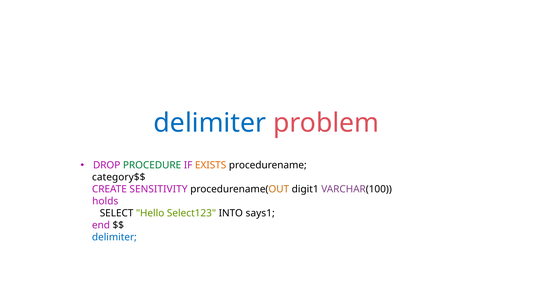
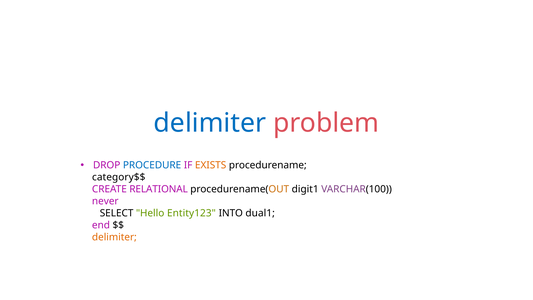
PROCEDURE colour: green -> blue
SENSITIVITY: SENSITIVITY -> RELATIONAL
holds: holds -> never
Select123: Select123 -> Entity123
says1: says1 -> dual1
delimiter at (114, 237) colour: blue -> orange
